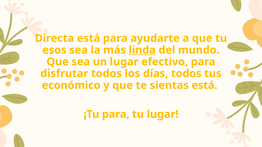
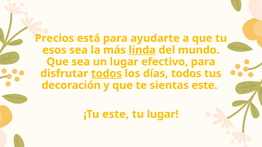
Directa: Directa -> Precios
todos at (106, 74) underline: none -> present
económico: económico -> decoración
sientas está: está -> este
¡Tu para: para -> este
